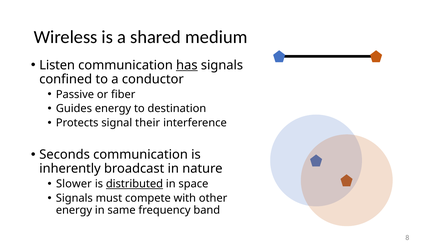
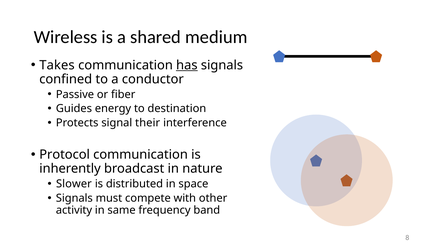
Listen: Listen -> Takes
Seconds: Seconds -> Protocol
distributed underline: present -> none
energy at (74, 210): energy -> activity
